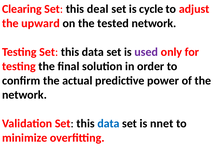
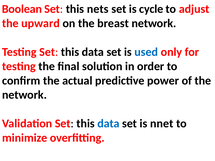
Clearing: Clearing -> Boolean
deal: deal -> nets
tested: tested -> breast
used colour: purple -> blue
